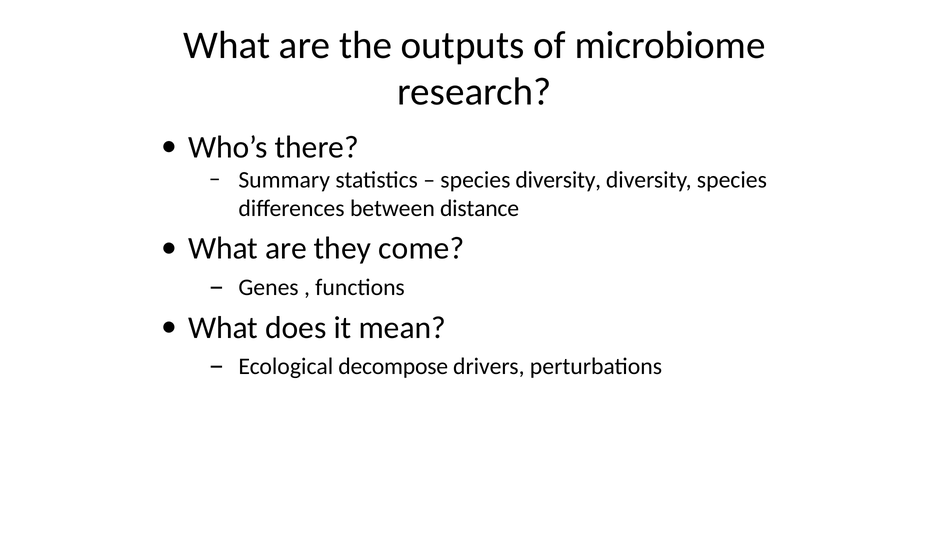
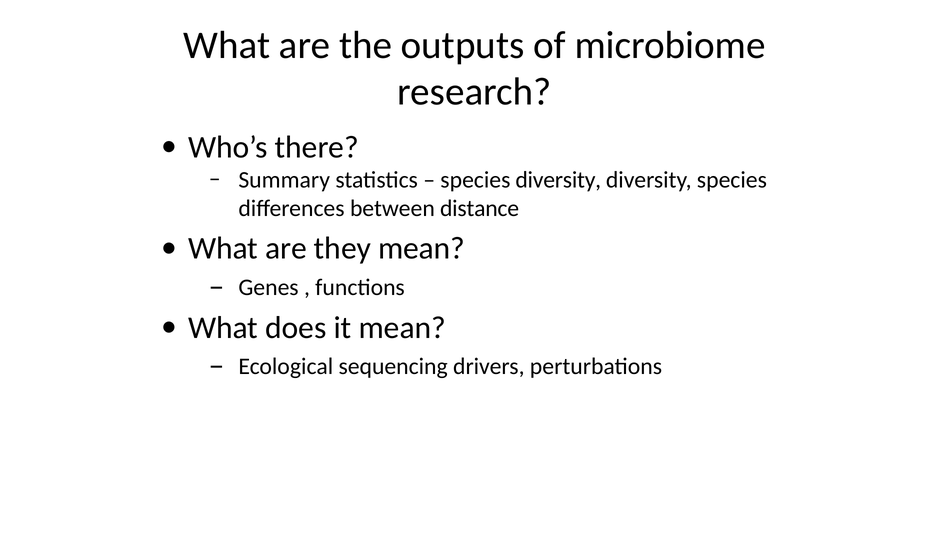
they come: come -> mean
decompose: decompose -> sequencing
